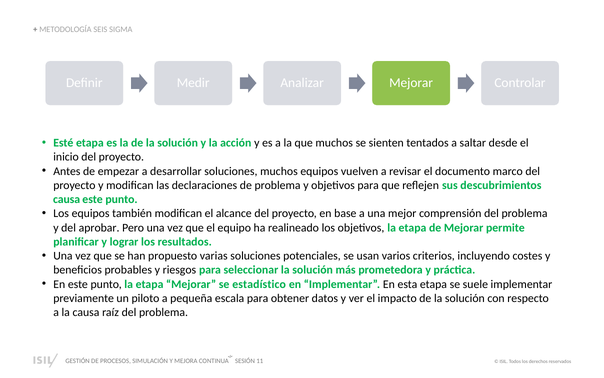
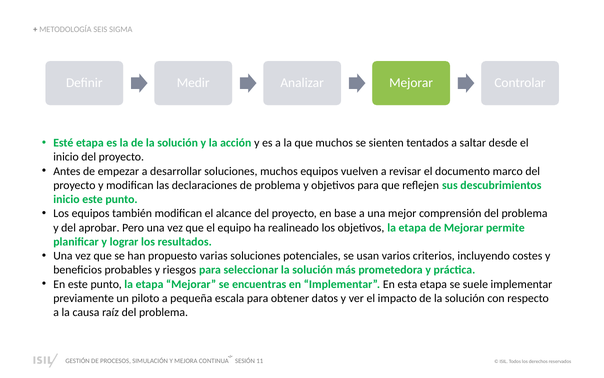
causa at (67, 199): causa -> inicio
estadístico: estadístico -> encuentras
